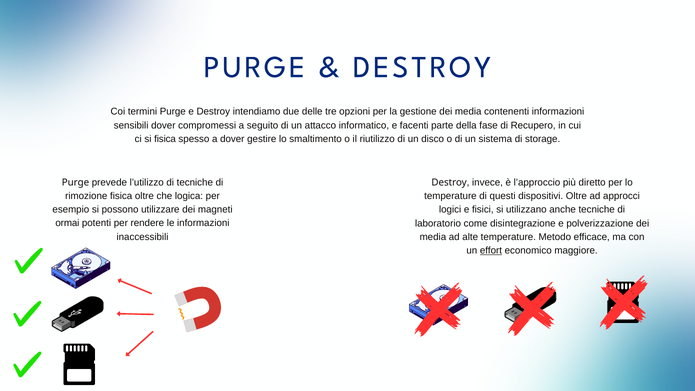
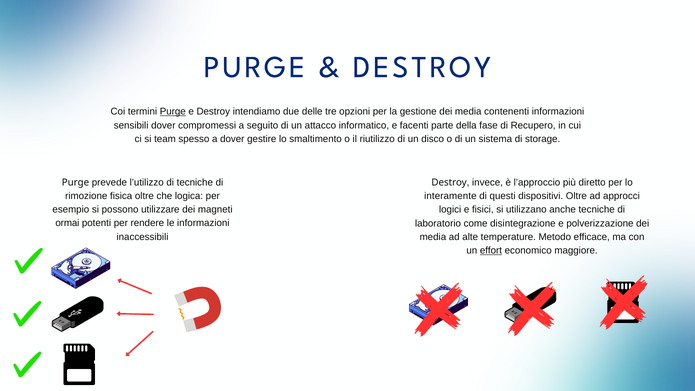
Purge at (173, 112) underline: none -> present
si fisica: fisica -> team
temperature at (450, 196): temperature -> interamente
